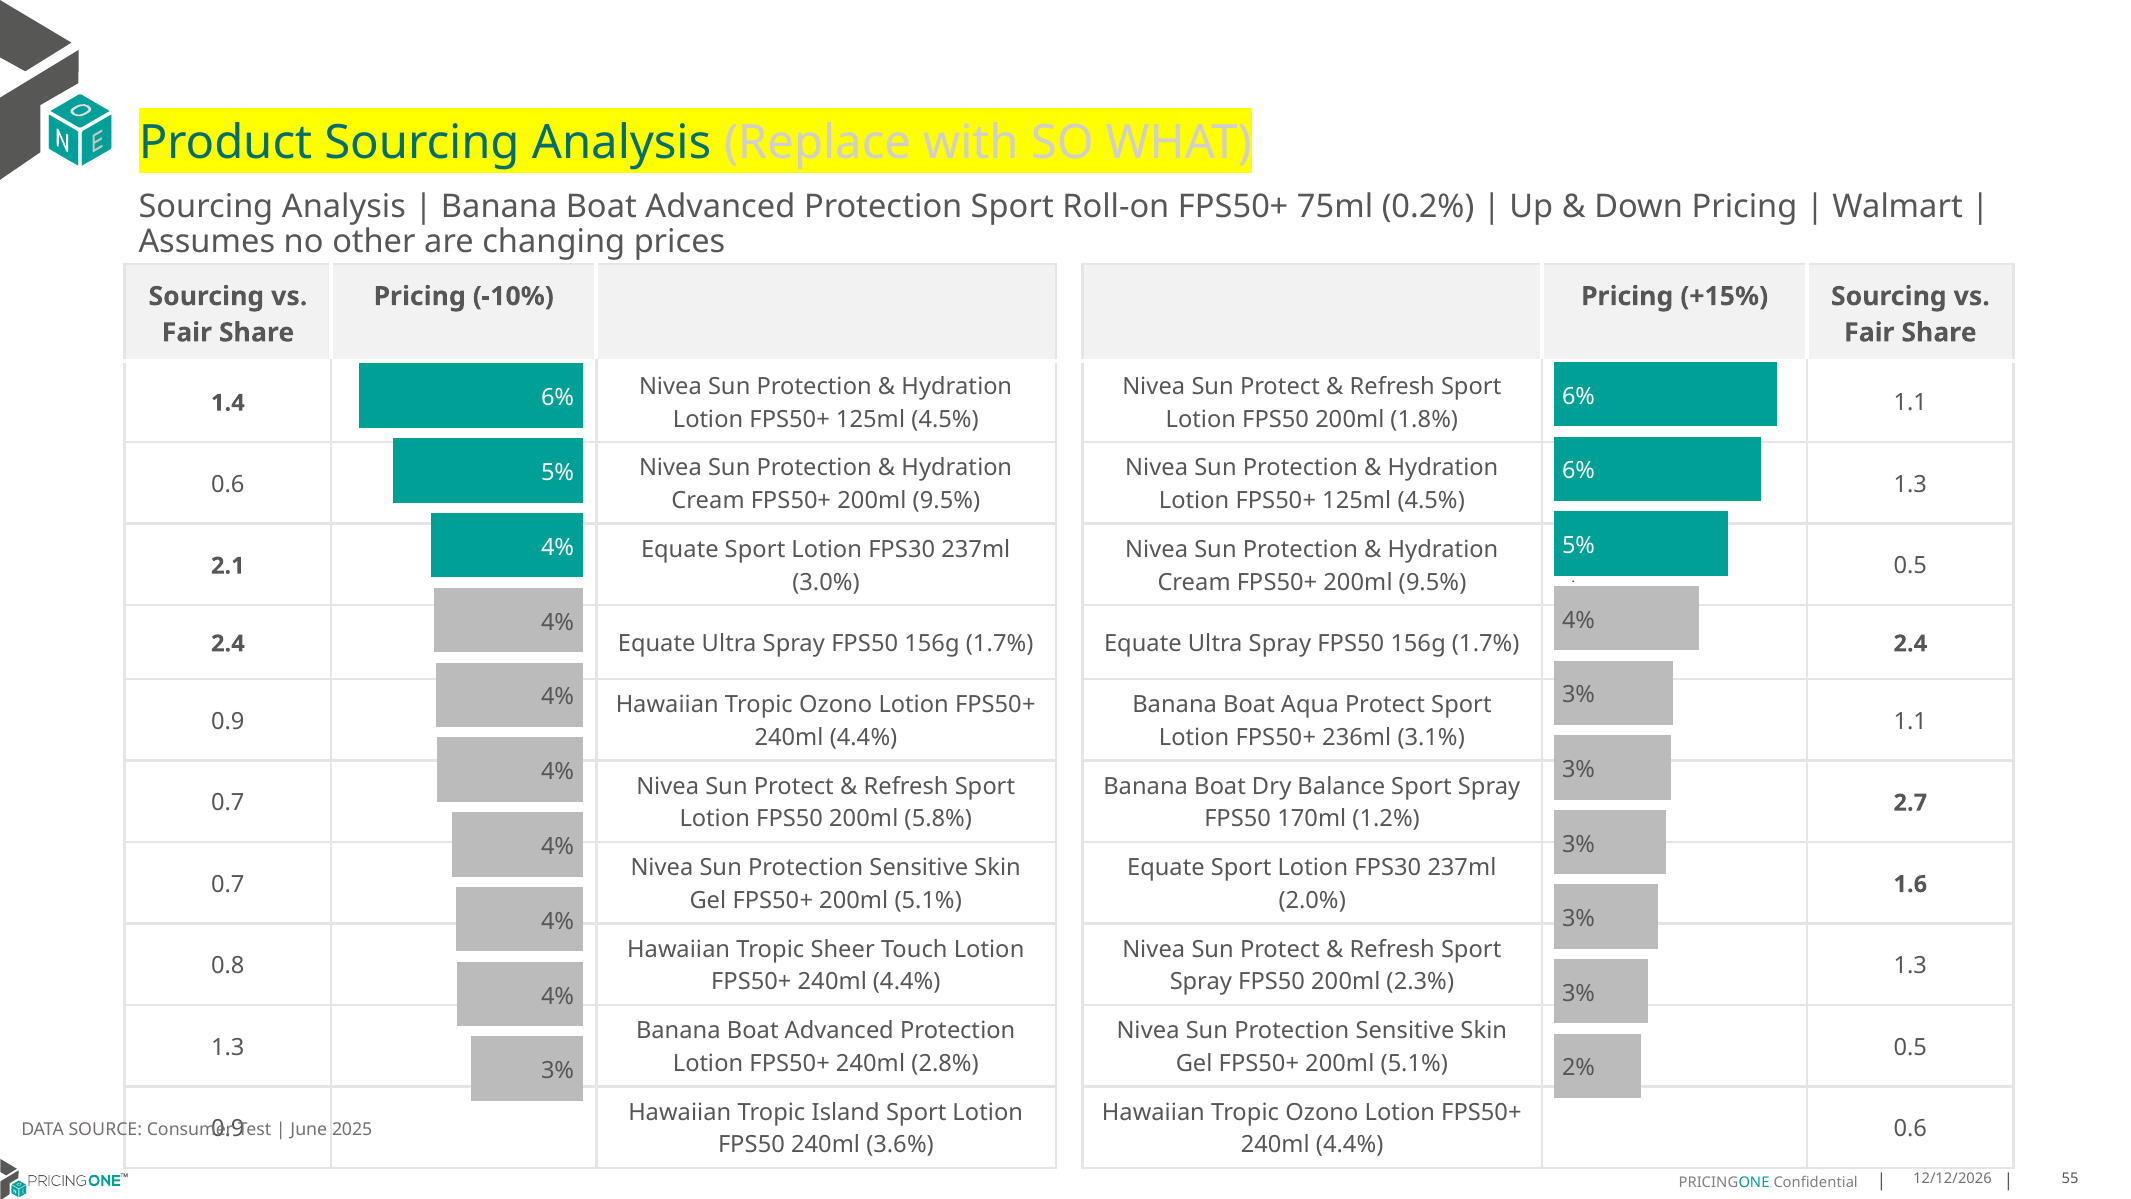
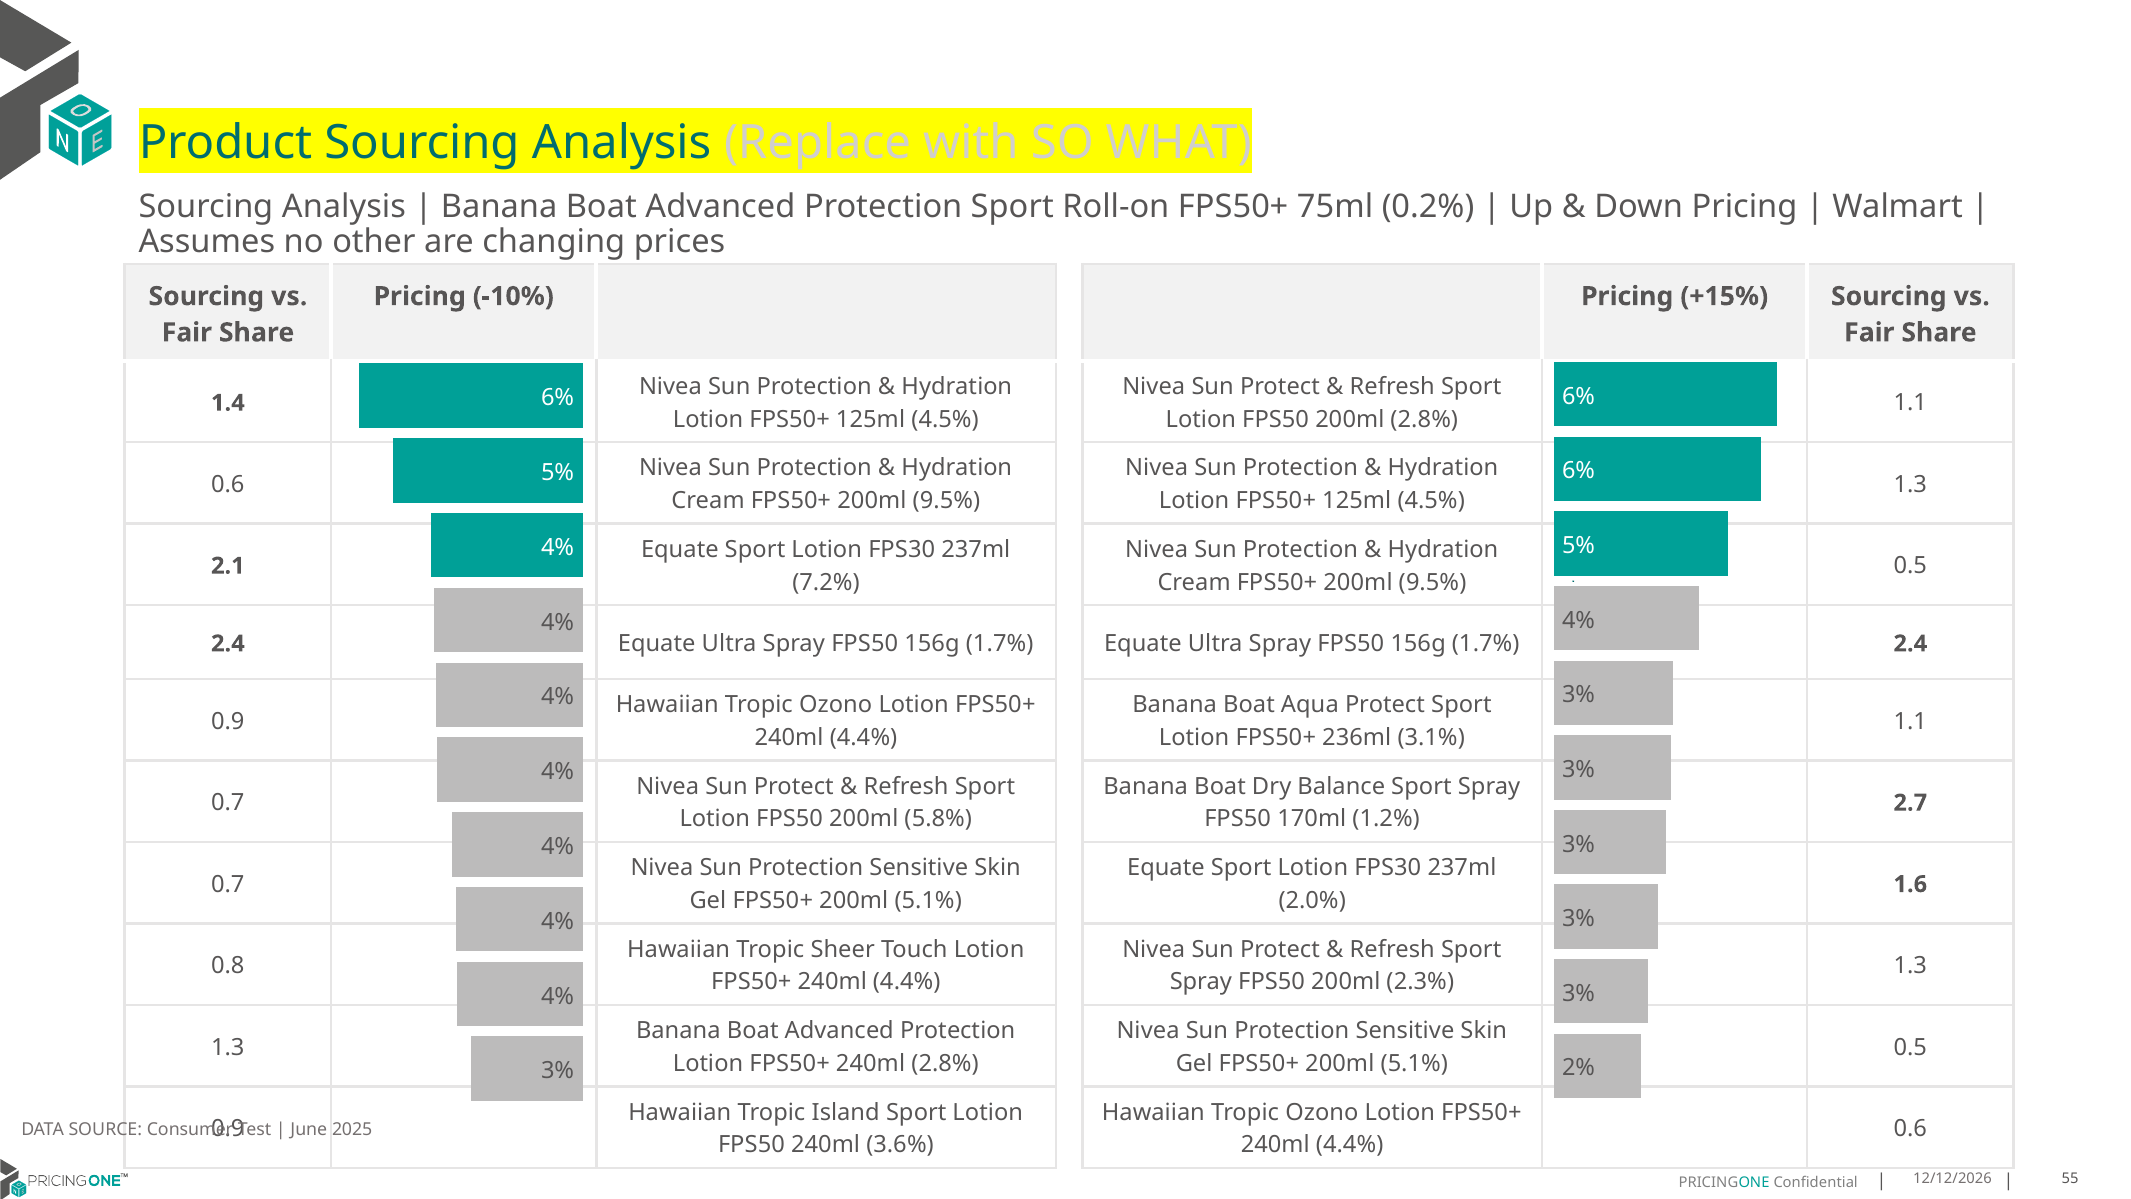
200ml 1.8%: 1.8% -> 2.8%
3.0%: 3.0% -> 7.2%
